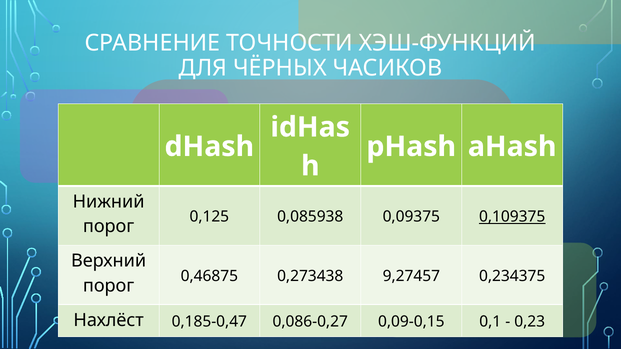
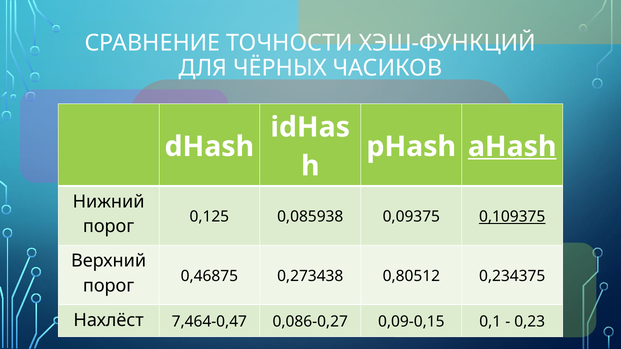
aHash underline: none -> present
9,27457: 9,27457 -> 0,80512
0,185-0,47: 0,185-0,47 -> 7,464-0,47
